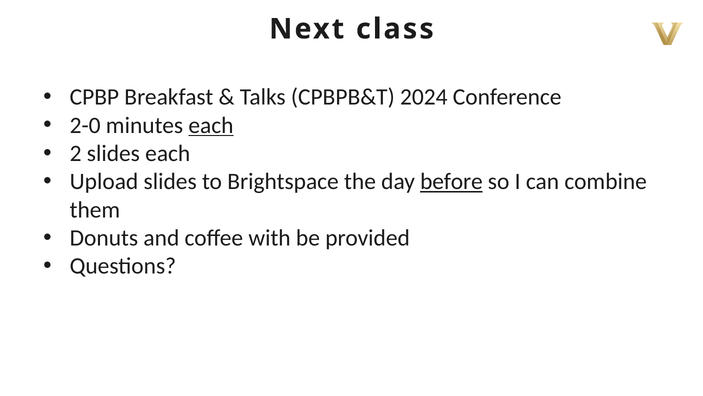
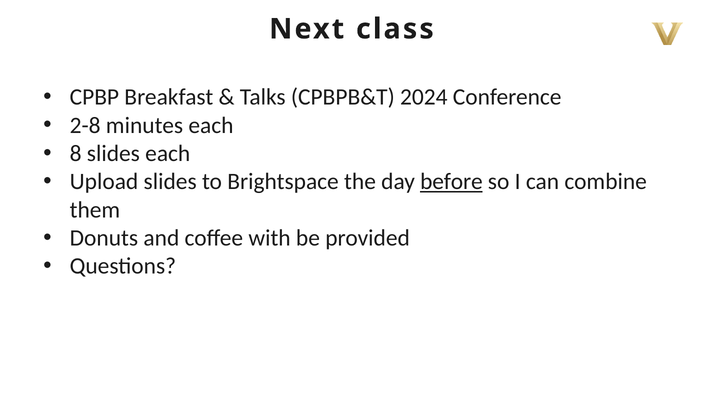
2-0: 2-0 -> 2-8
each at (211, 125) underline: present -> none
2: 2 -> 8
